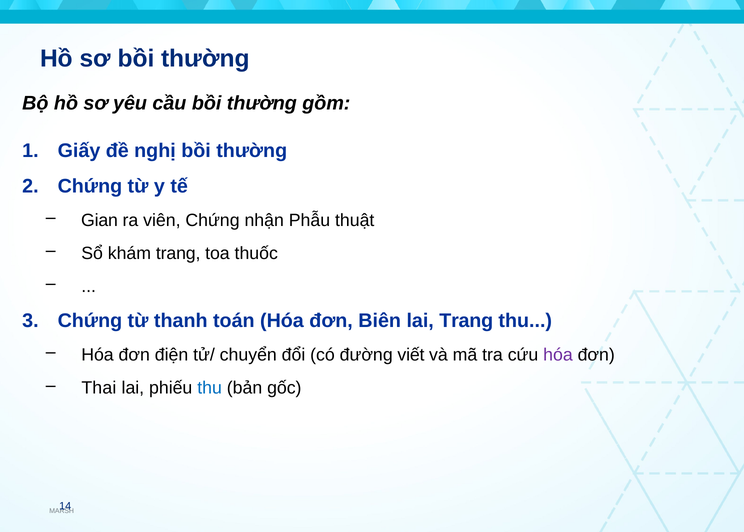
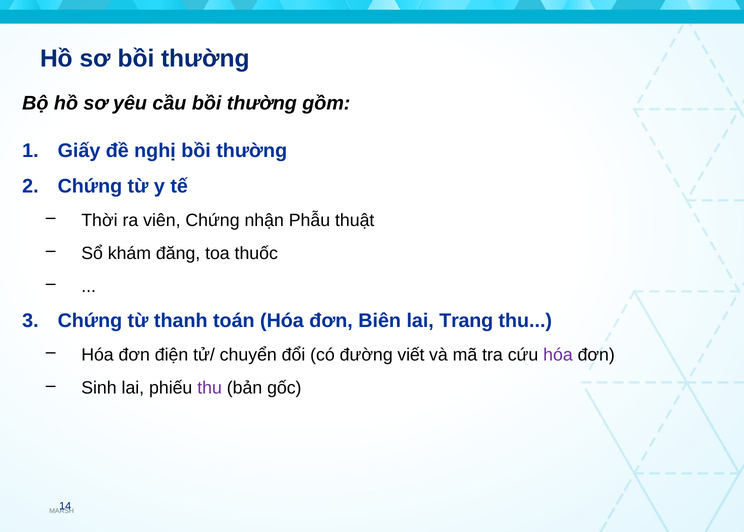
Gian: Gian -> Thời
khám trang: trang -> đăng
Thai: Thai -> Sinh
thu at (210, 388) colour: blue -> purple
